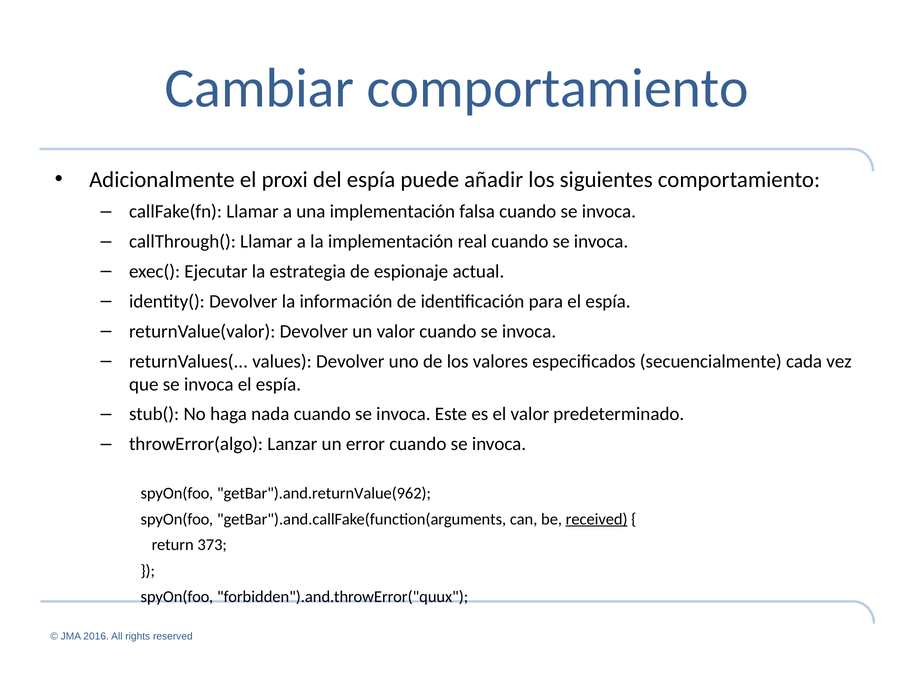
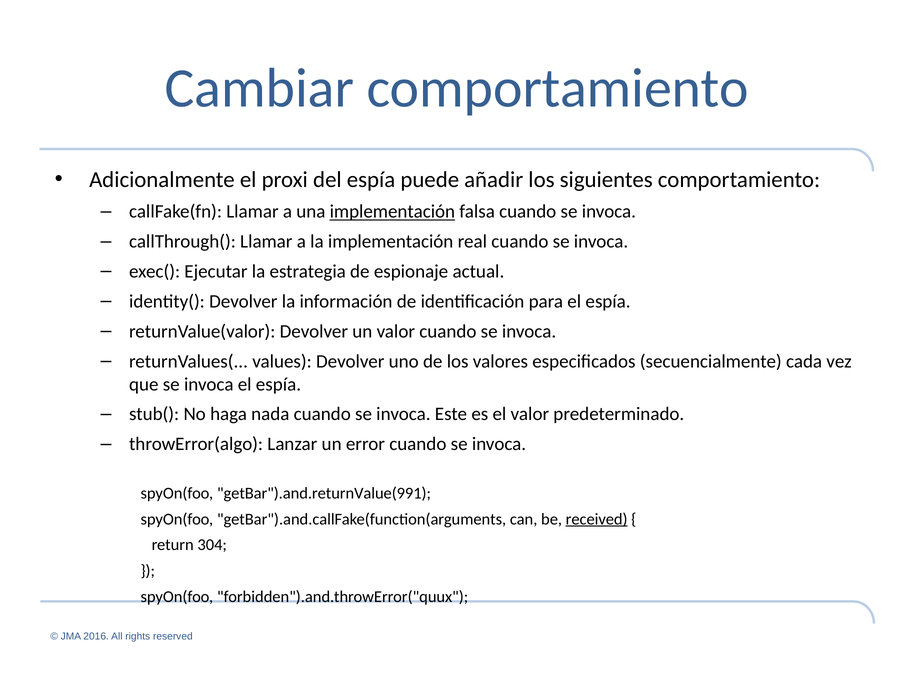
implementación at (392, 212) underline: none -> present
getBar").and.returnValue(962: getBar").and.returnValue(962 -> getBar").and.returnValue(991
373: 373 -> 304
